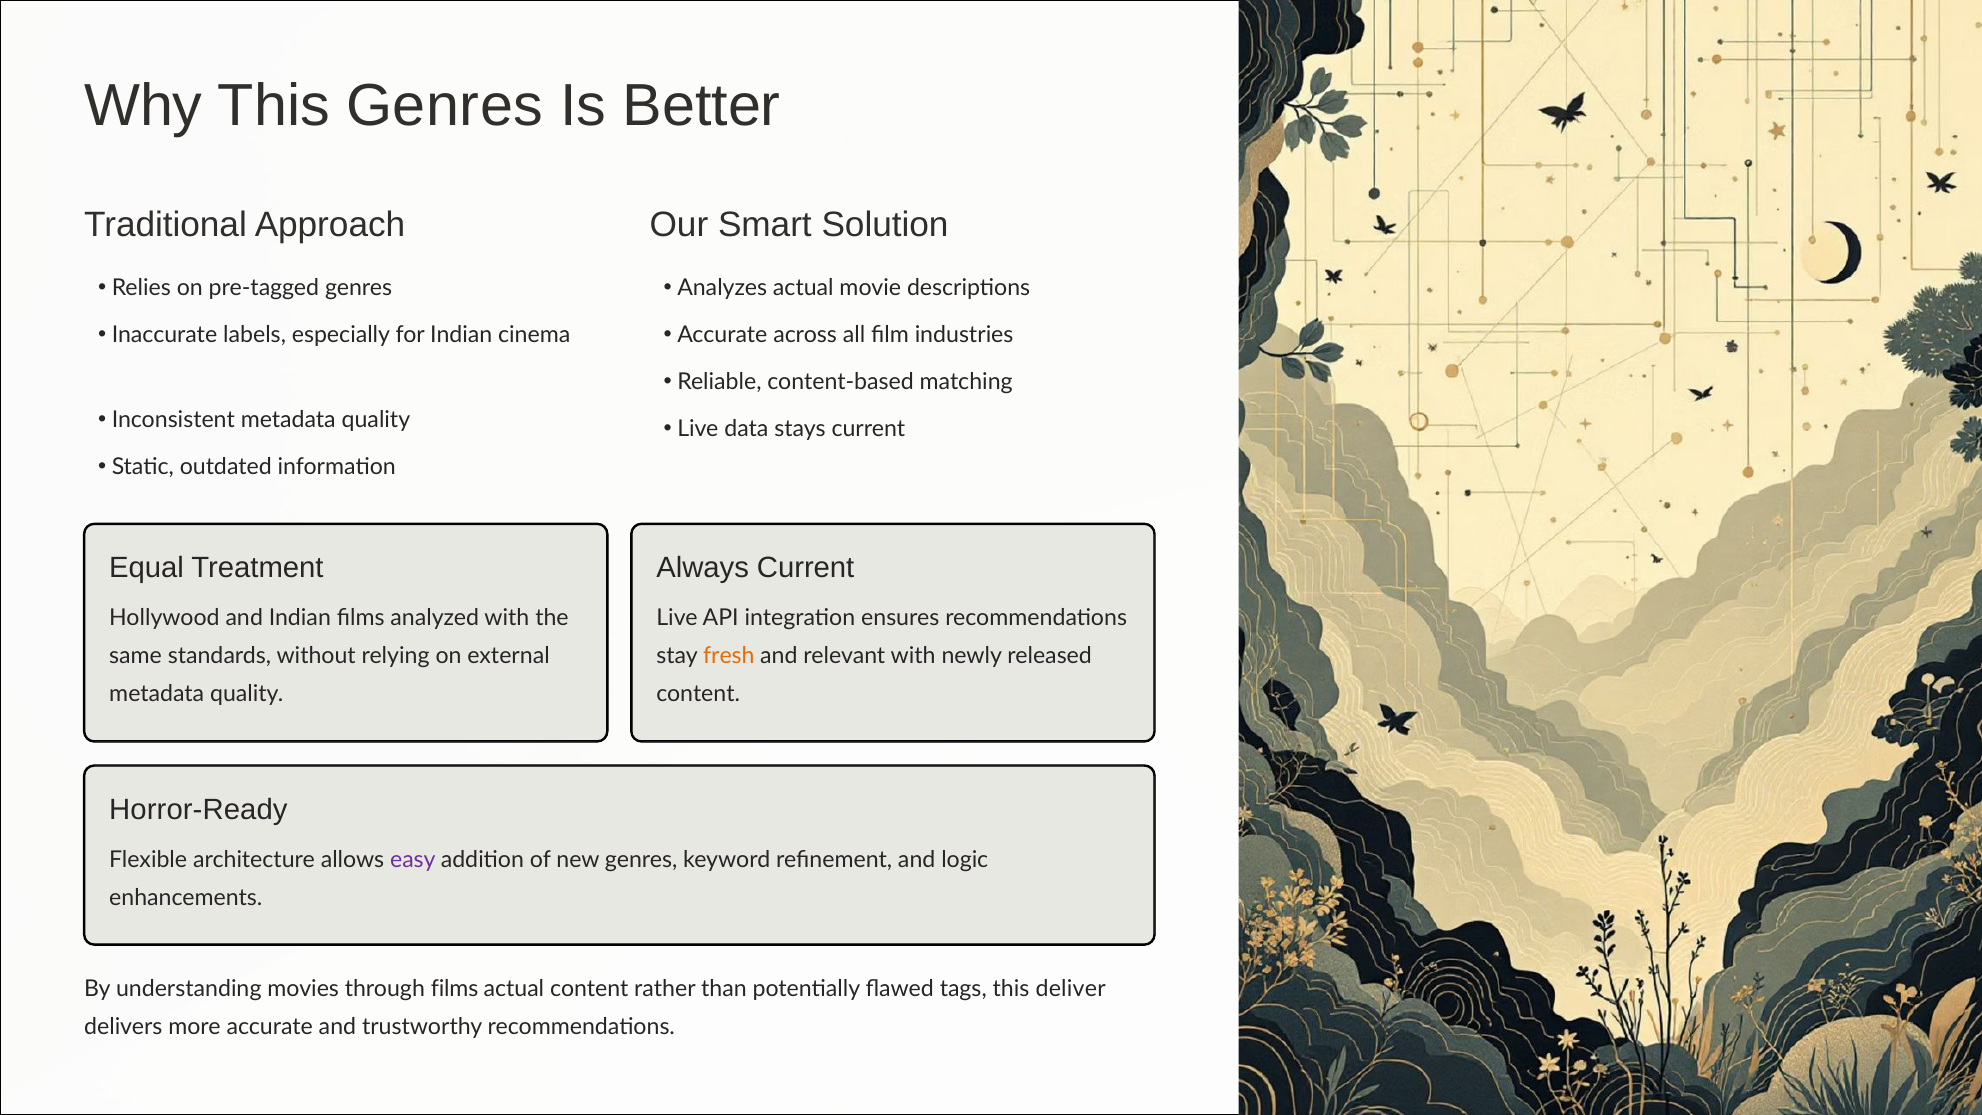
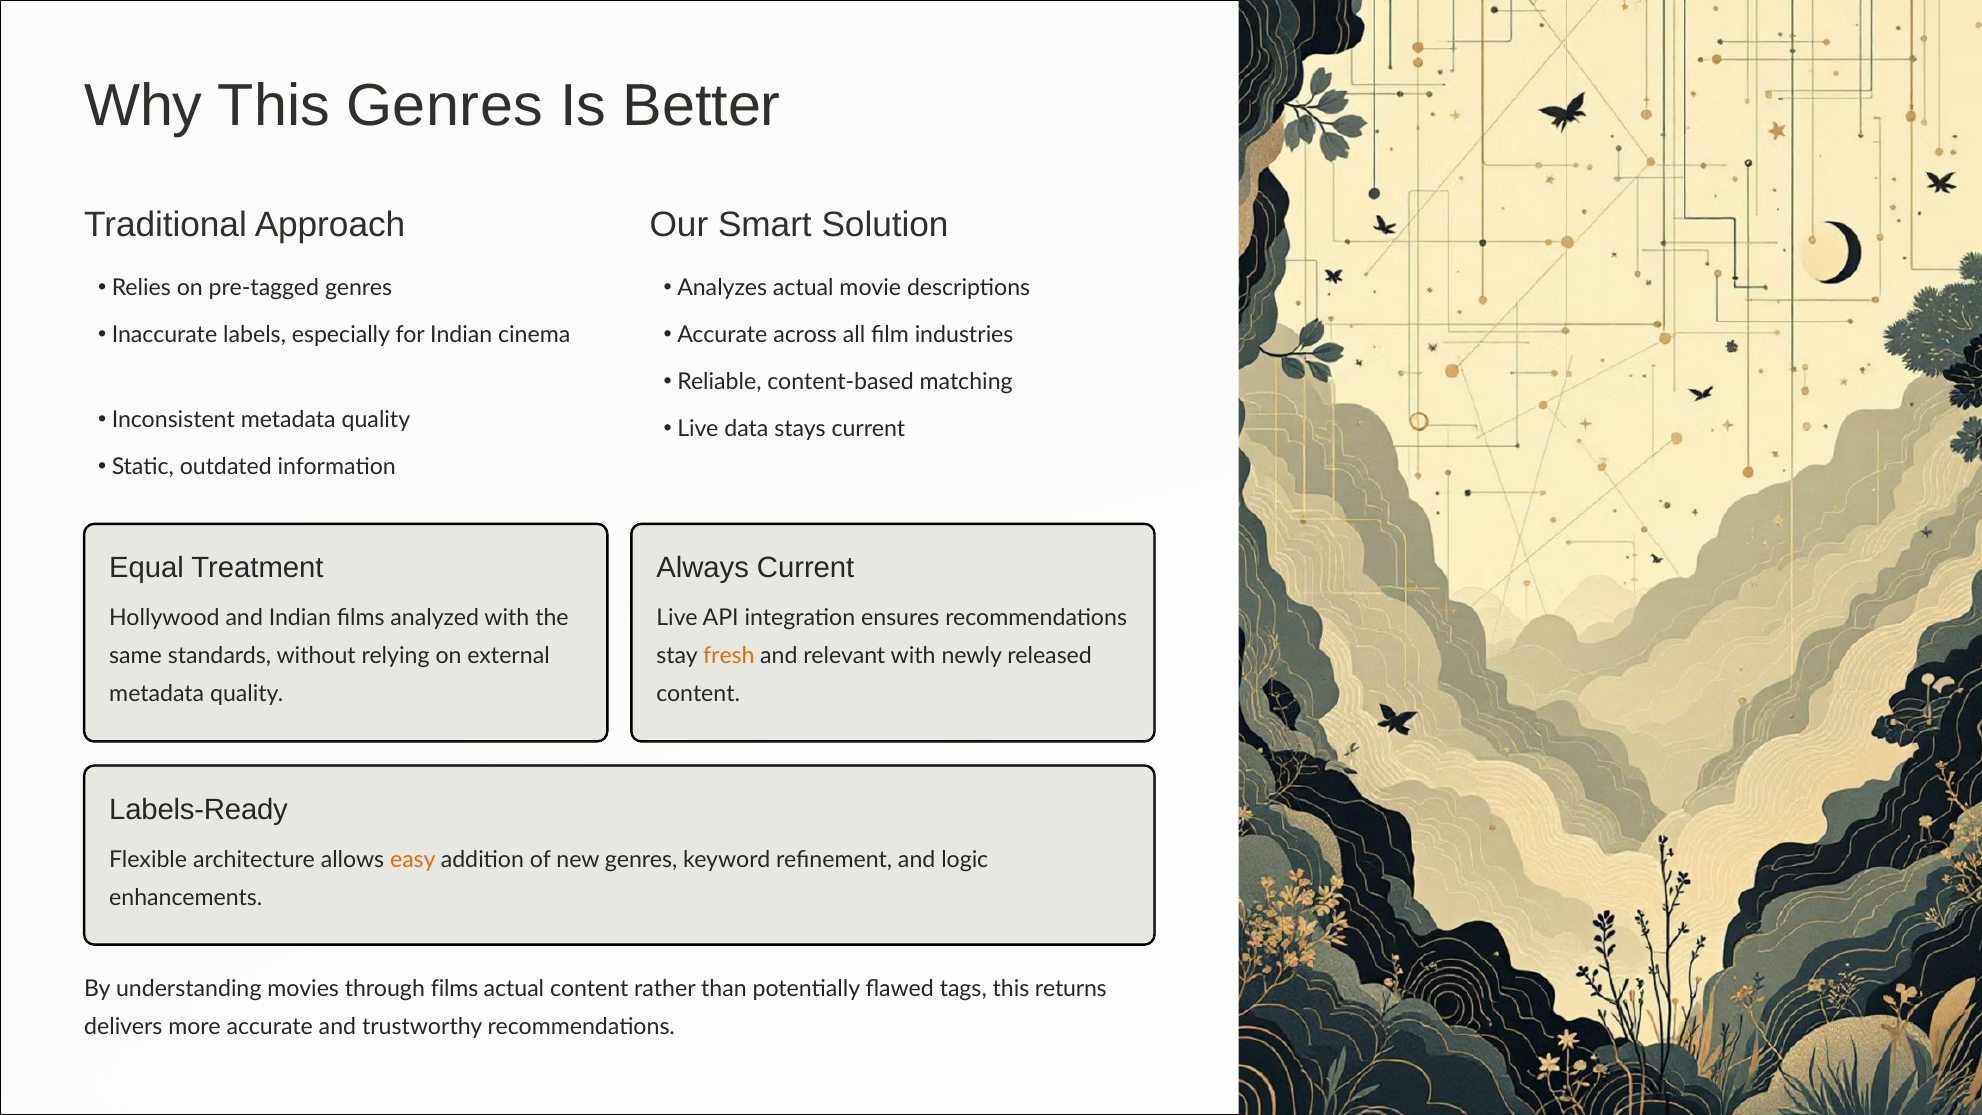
Horror-Ready: Horror-Ready -> Labels-Ready
easy colour: purple -> orange
deliver: deliver -> returns
